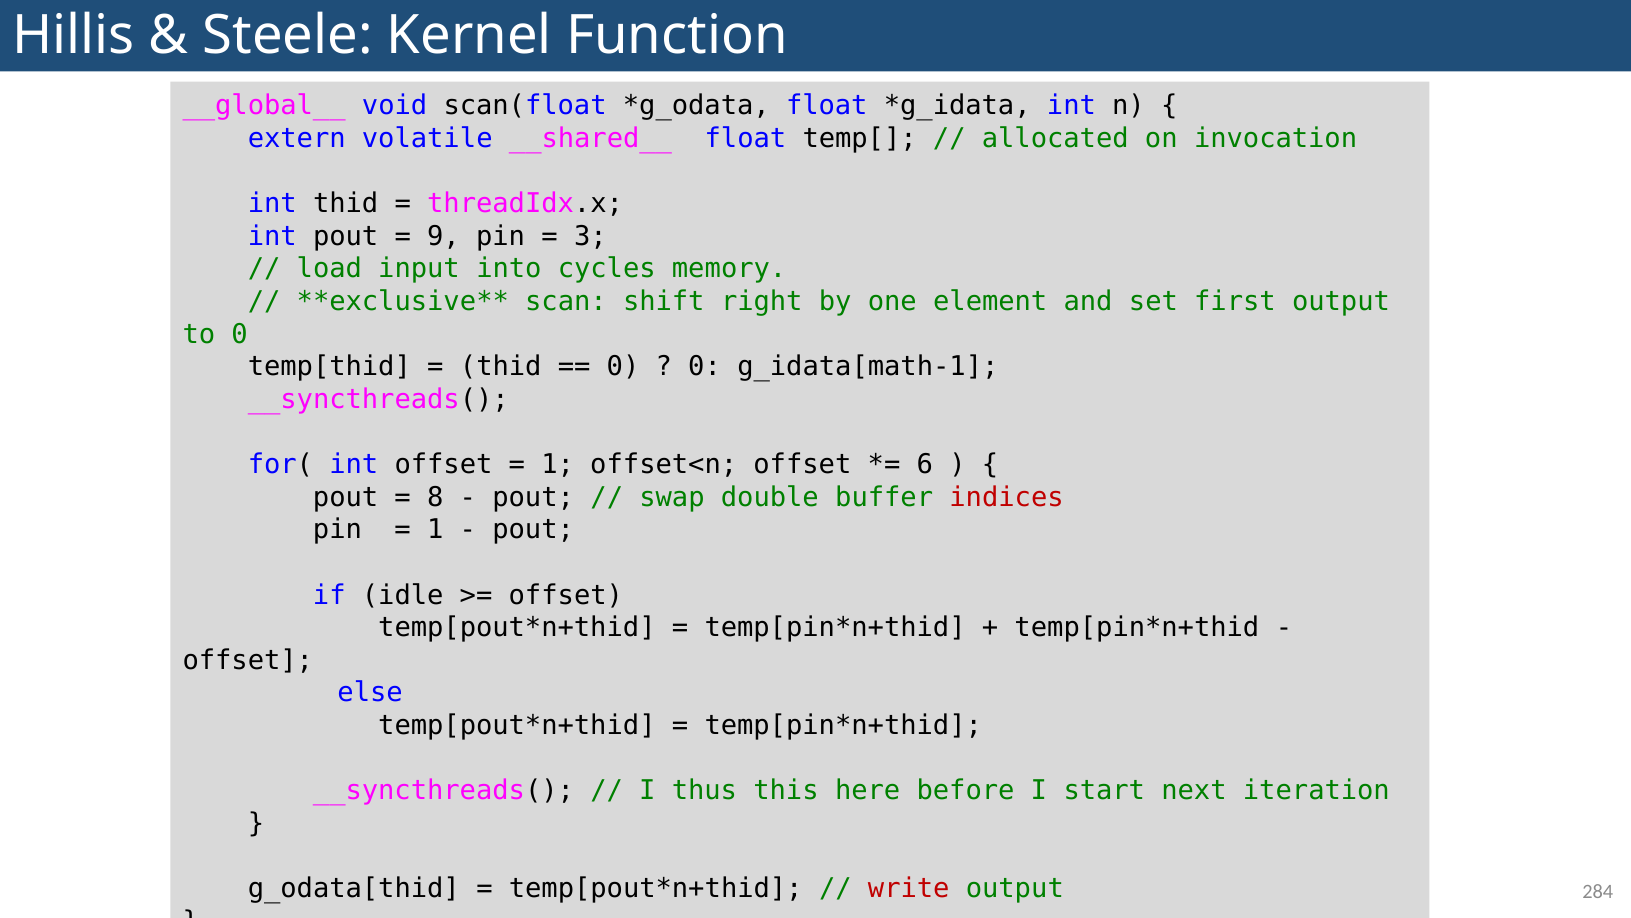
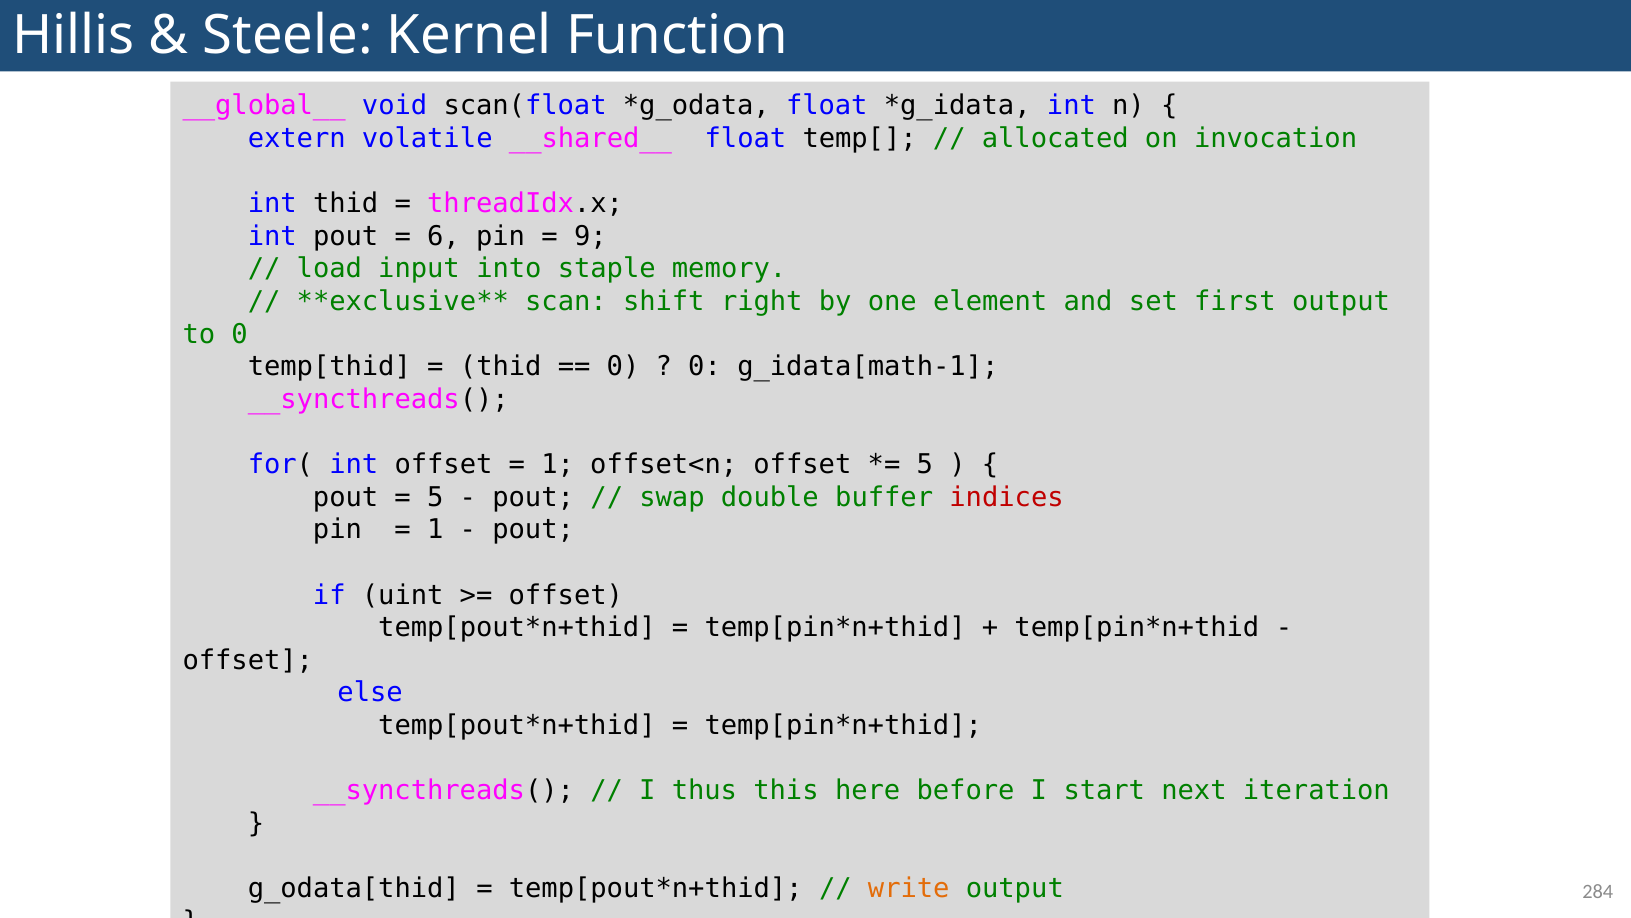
9: 9 -> 6
3: 3 -> 9
cycles: cycles -> staple
6 at (925, 464): 6 -> 5
8 at (435, 497): 8 -> 5
idle: idle -> uint
write colour: red -> orange
